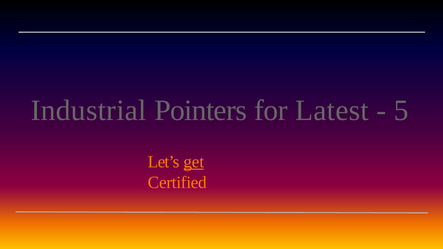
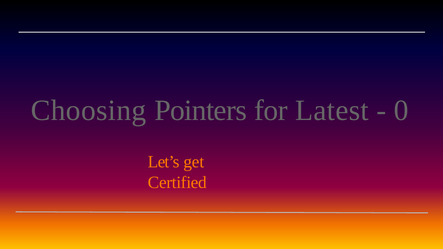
Industrial: Industrial -> Choosing
5: 5 -> 0
get underline: present -> none
